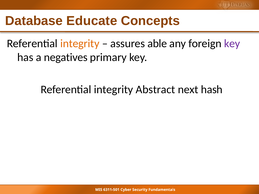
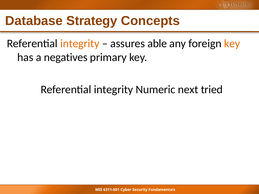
Educate: Educate -> Strategy
key at (232, 44) colour: purple -> orange
Abstract: Abstract -> Numeric
hash: hash -> tried
